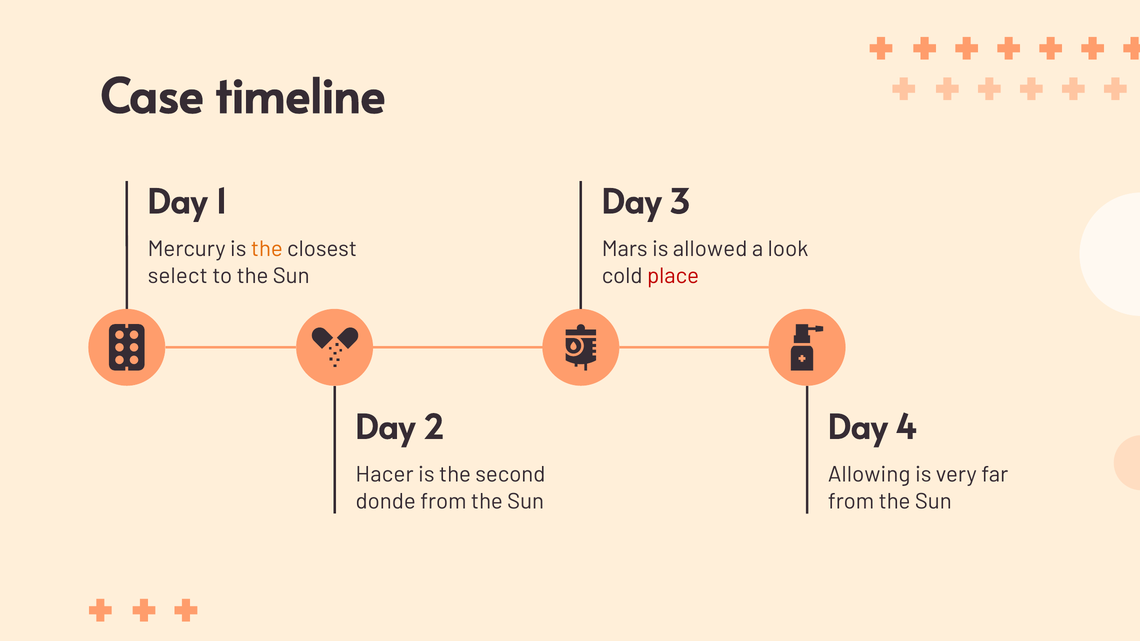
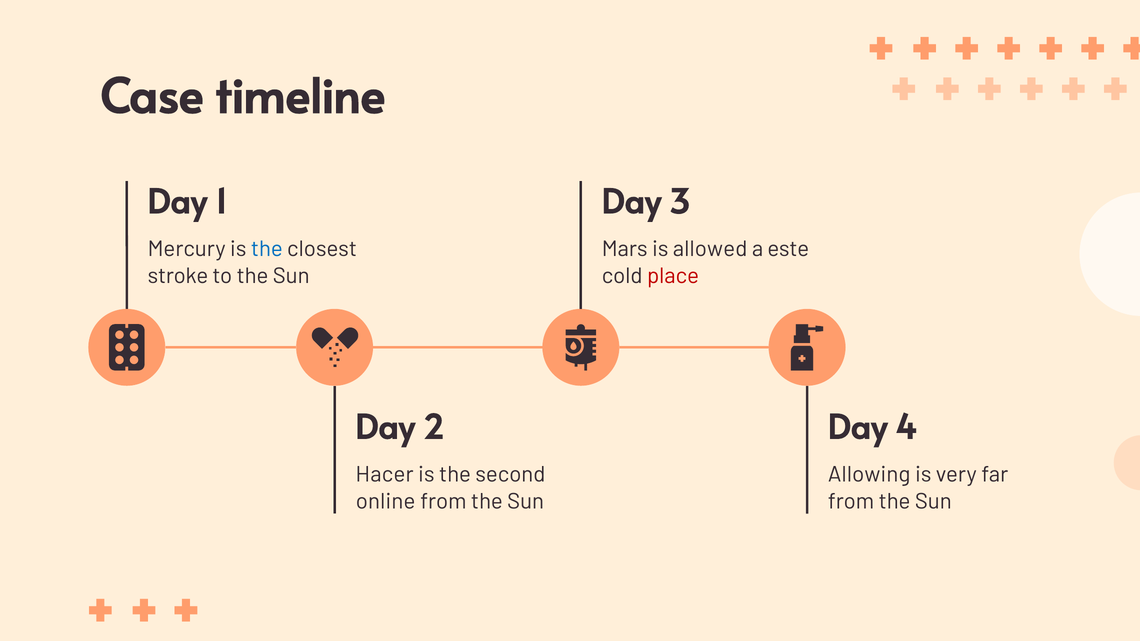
the at (267, 249) colour: orange -> blue
look: look -> este
select: select -> stroke
donde: donde -> online
